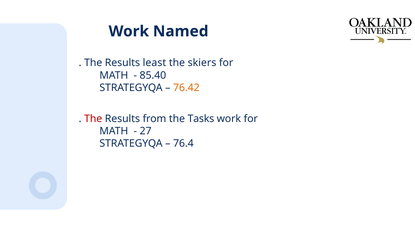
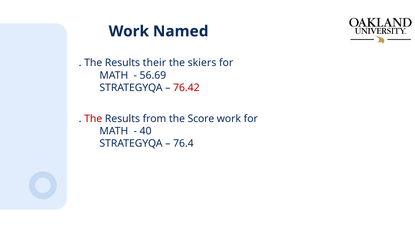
least: least -> their
85.40: 85.40 -> 56.69
76.42 colour: orange -> red
Tasks: Tasks -> Score
27: 27 -> 40
